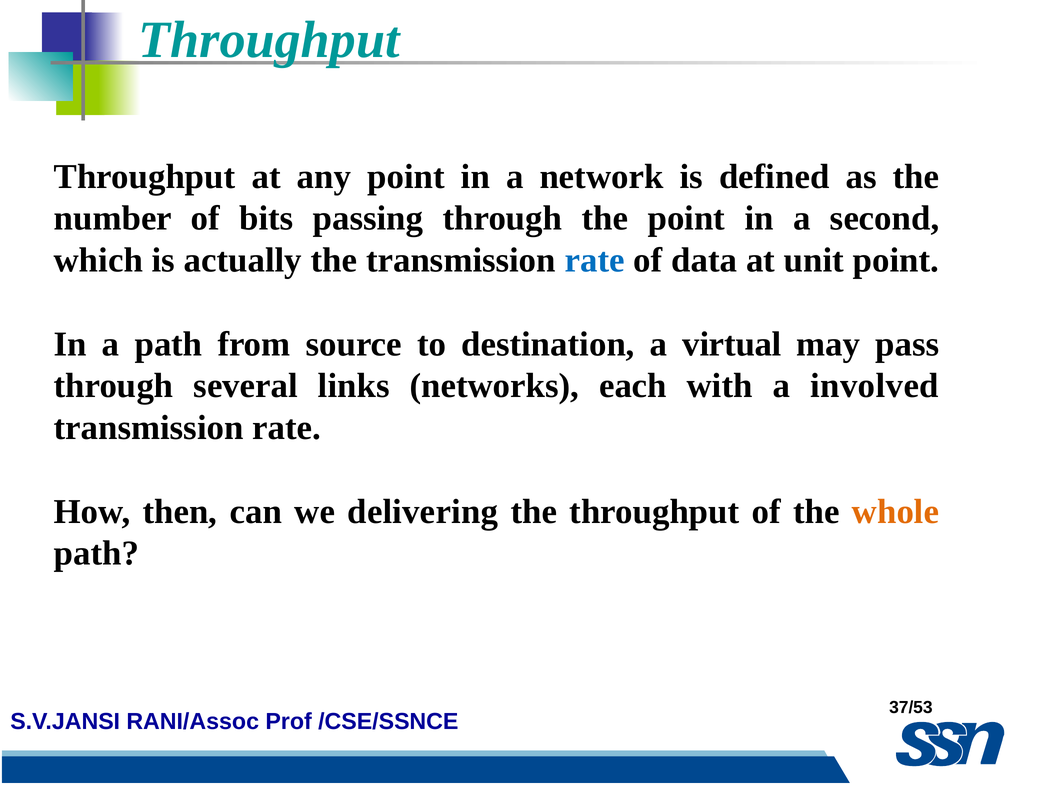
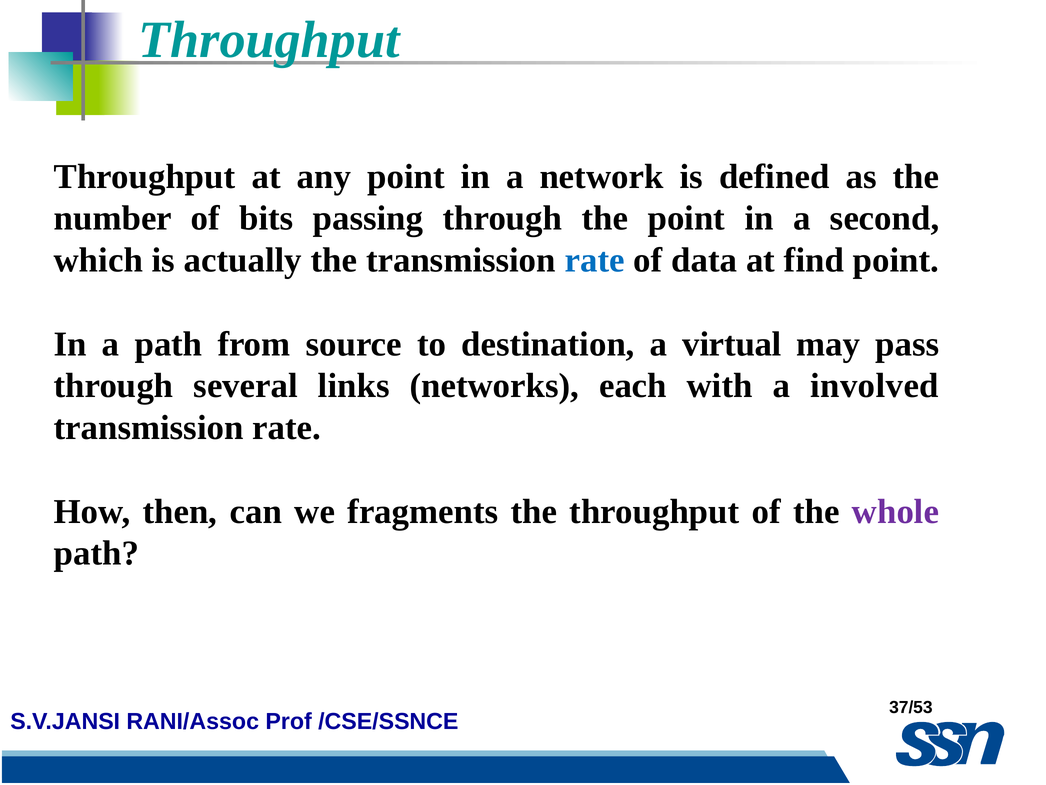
unit: unit -> find
delivering: delivering -> fragments
whole colour: orange -> purple
